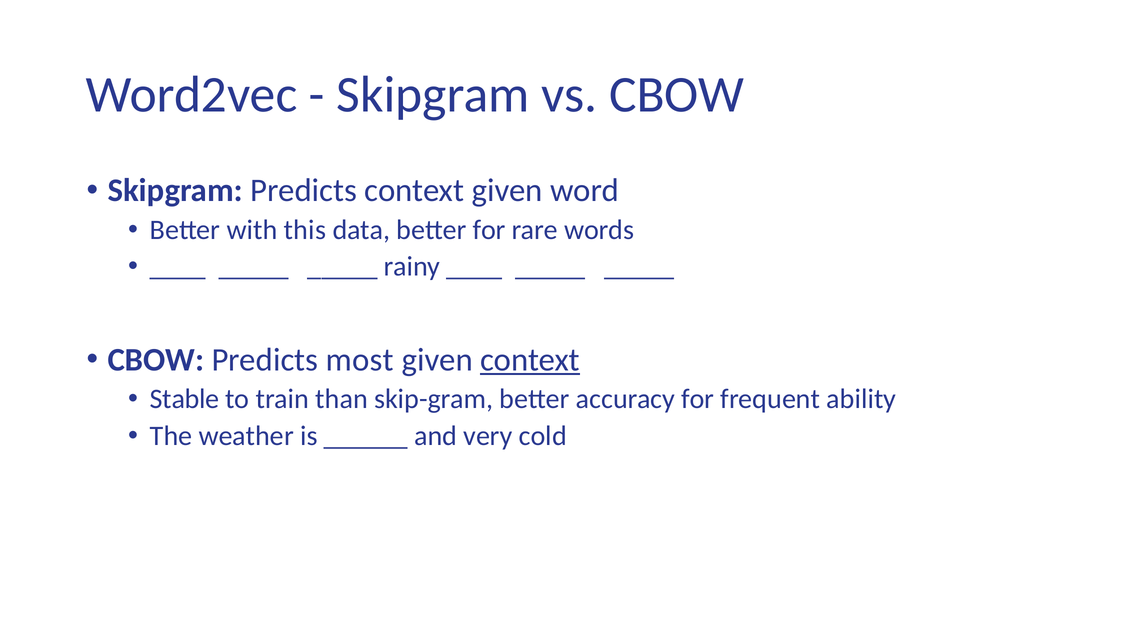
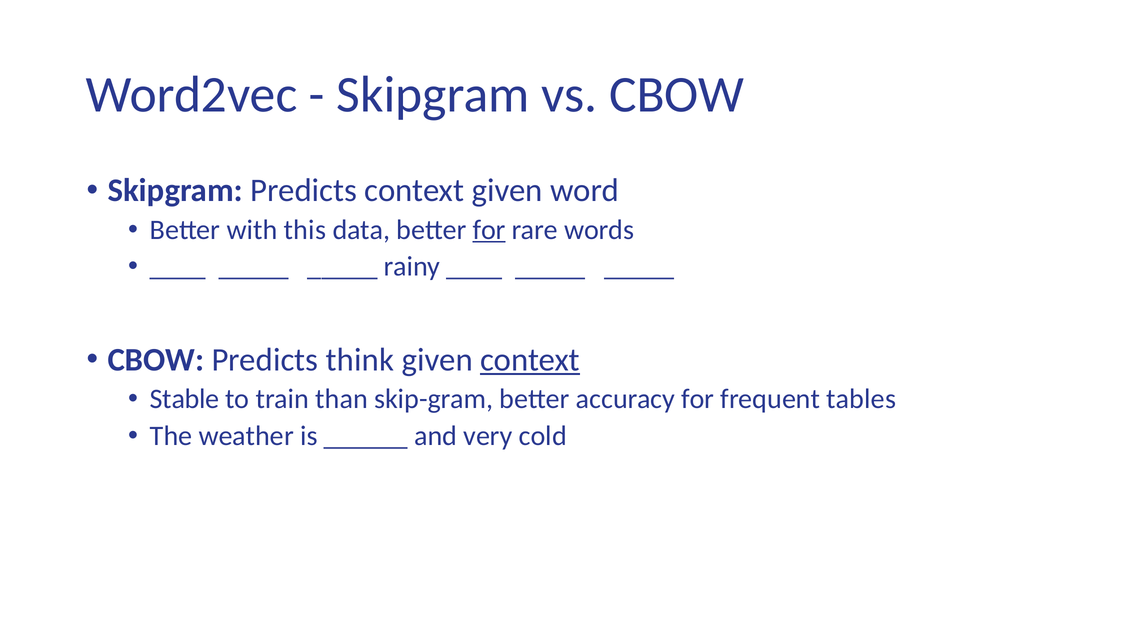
for at (489, 230) underline: none -> present
most: most -> think
ability: ability -> tables
